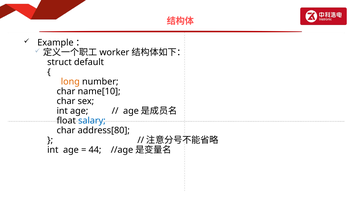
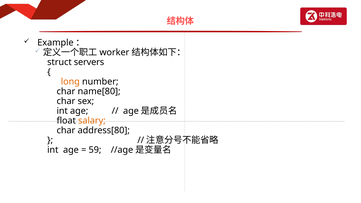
default: default -> servers
name[10: name[10 -> name[80
salary colour: blue -> orange
44: 44 -> 59
